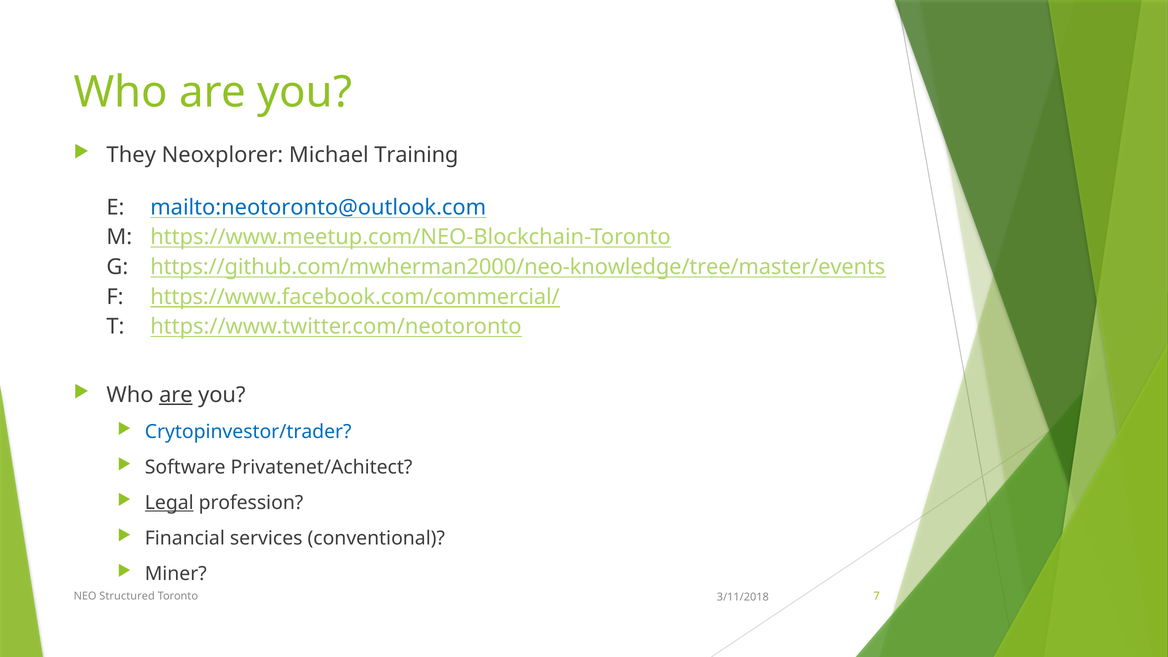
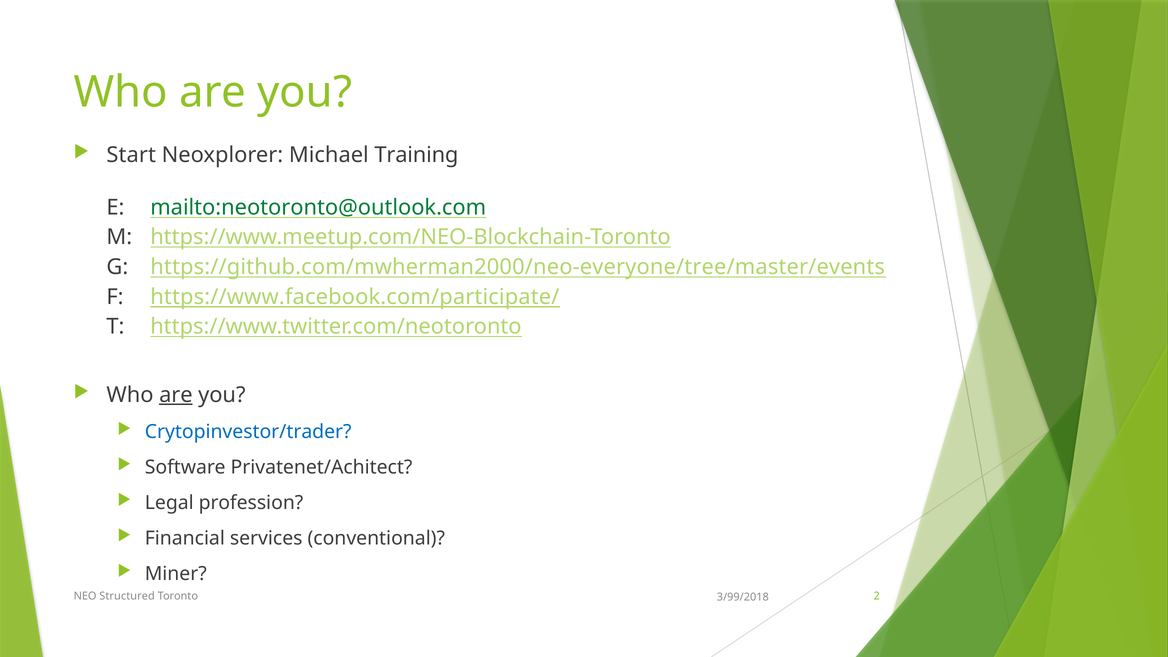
They: They -> Start
mailto:neotoronto@outlook.com colour: blue -> green
https://github.com/mwherman2000/neo-knowledge/tree/master/events: https://github.com/mwherman2000/neo-knowledge/tree/master/events -> https://github.com/mwherman2000/neo-everyone/tree/master/events
https://www.facebook.com/commercial/: https://www.facebook.com/commercial/ -> https://www.facebook.com/participate/
Legal underline: present -> none
7: 7 -> 2
3/11/2018: 3/11/2018 -> 3/99/2018
